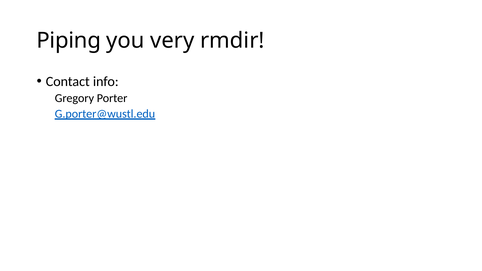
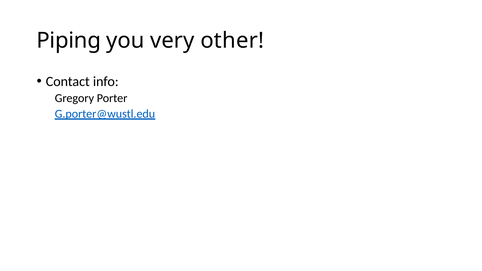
rmdir: rmdir -> other
